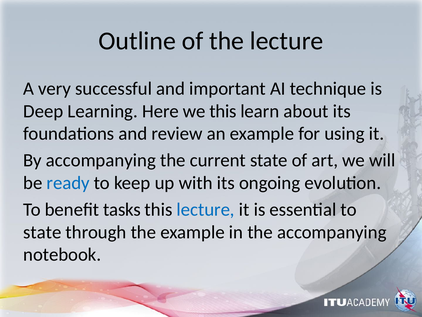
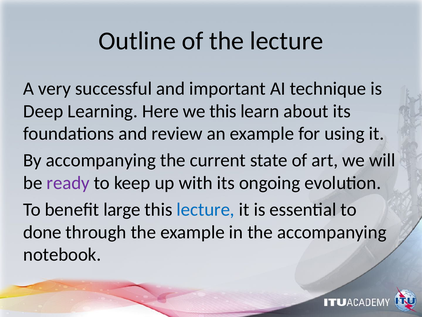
ready colour: blue -> purple
tasks: tasks -> large
state at (42, 232): state -> done
